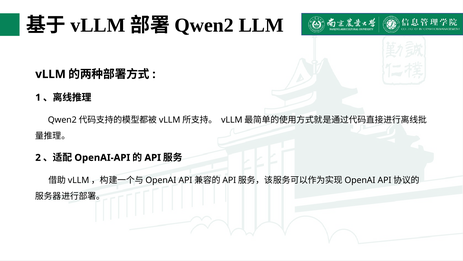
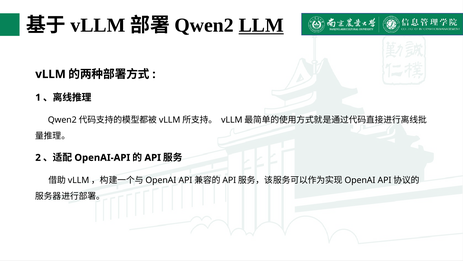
LLM underline: none -> present
